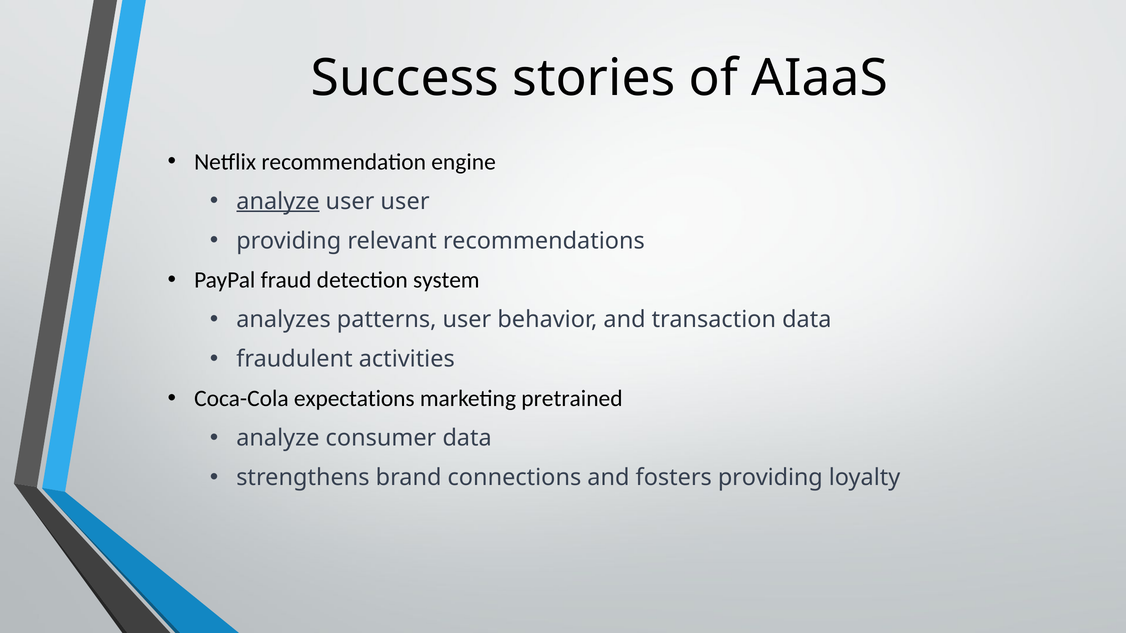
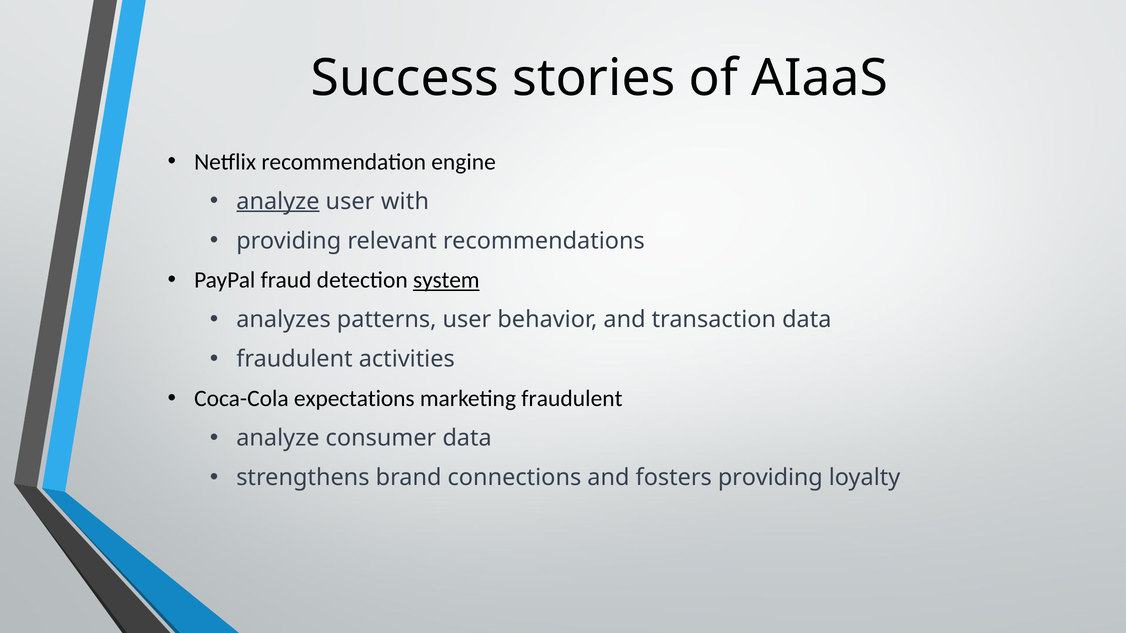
user user: user -> with
system underline: none -> present
marketing pretrained: pretrained -> fraudulent
